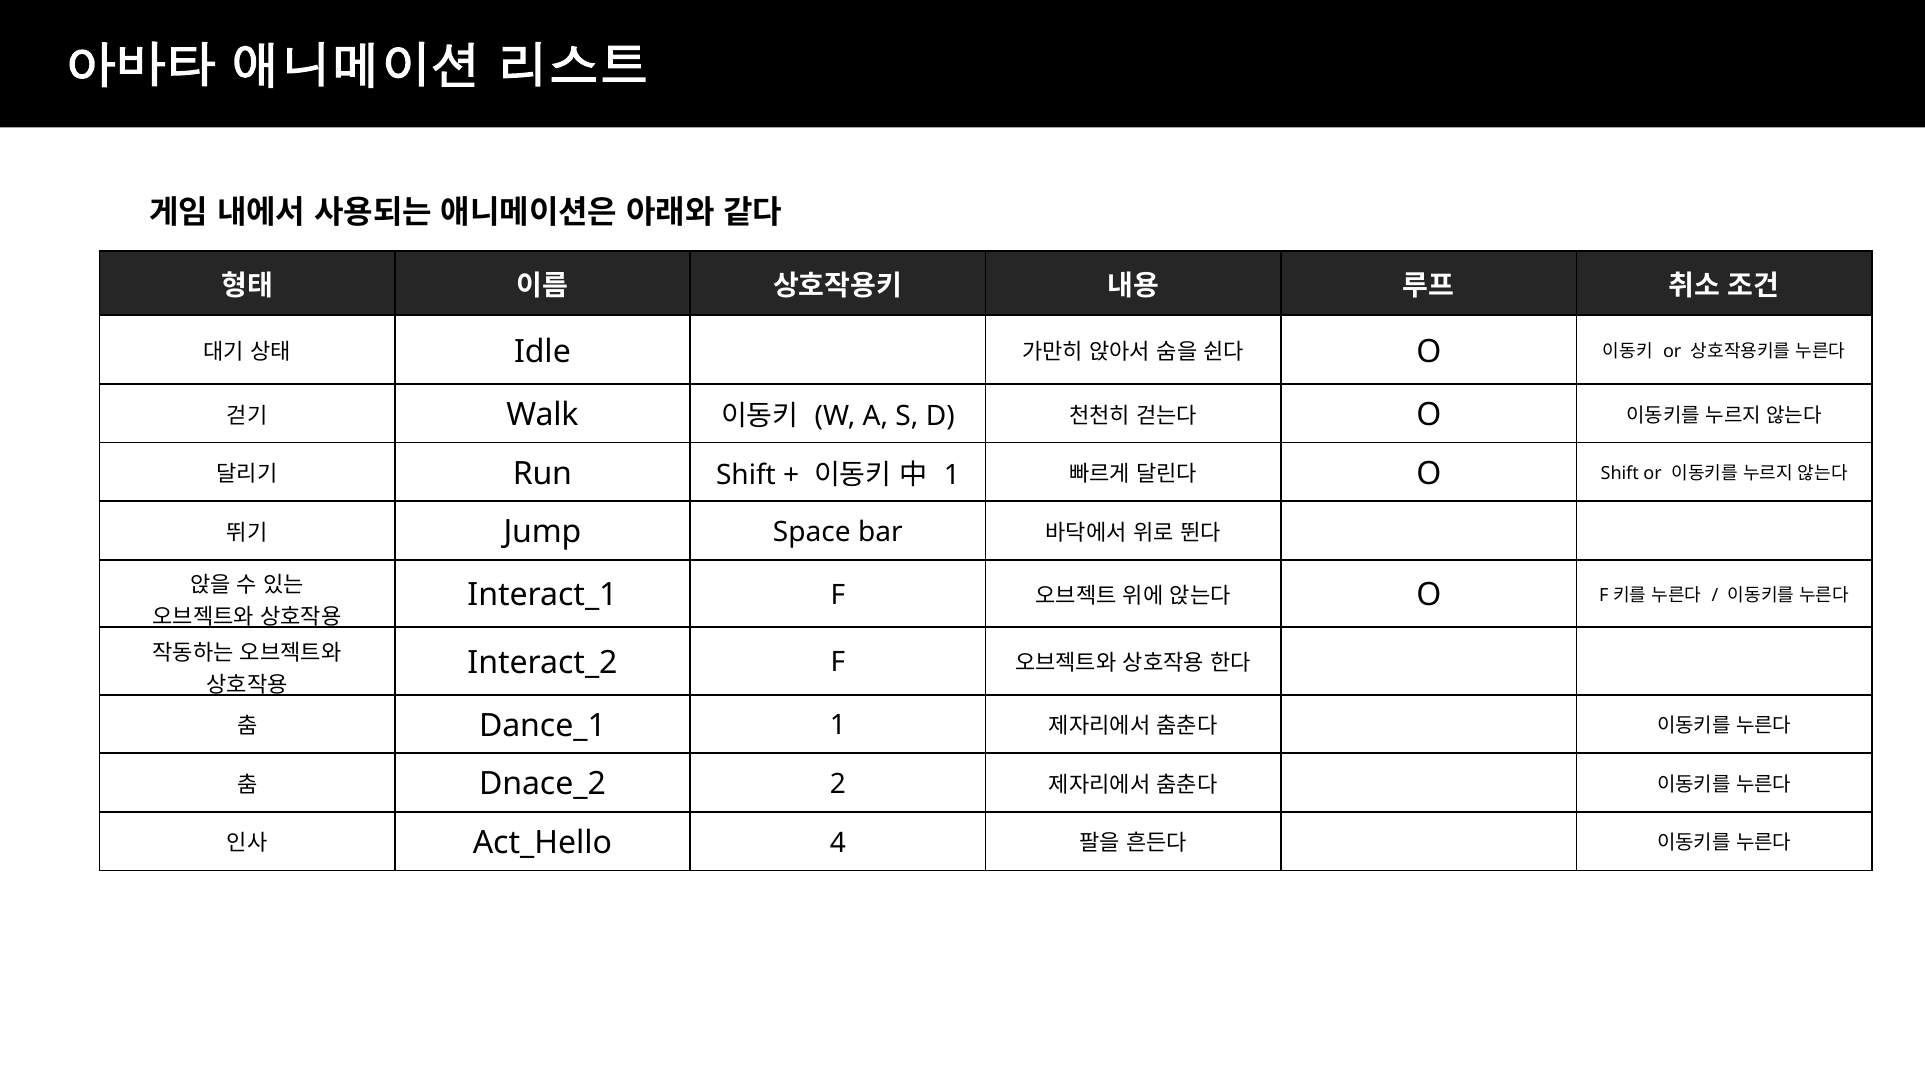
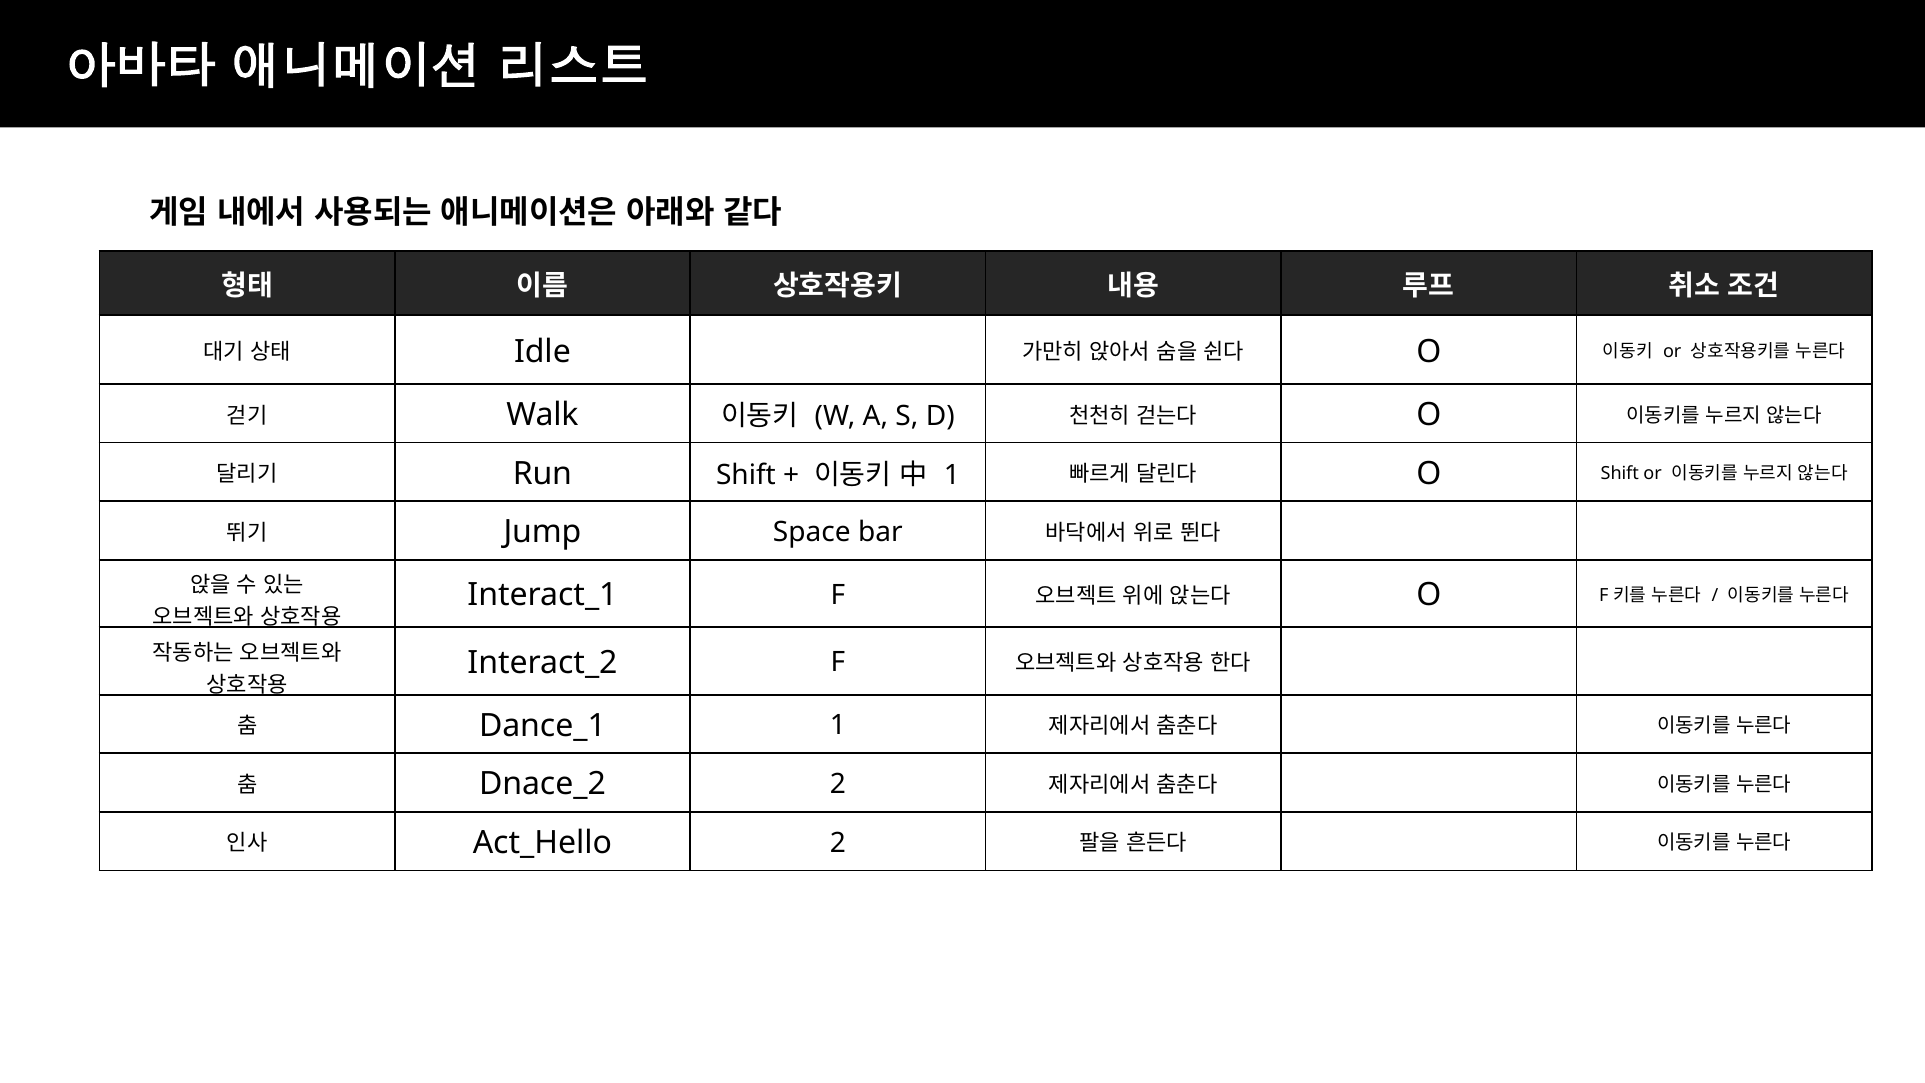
4 at (838, 843): 4 -> 2
